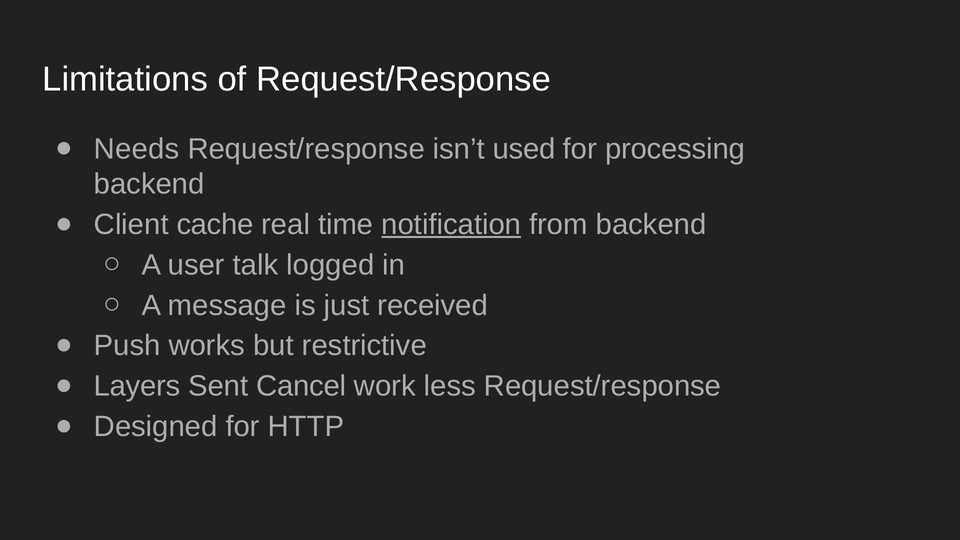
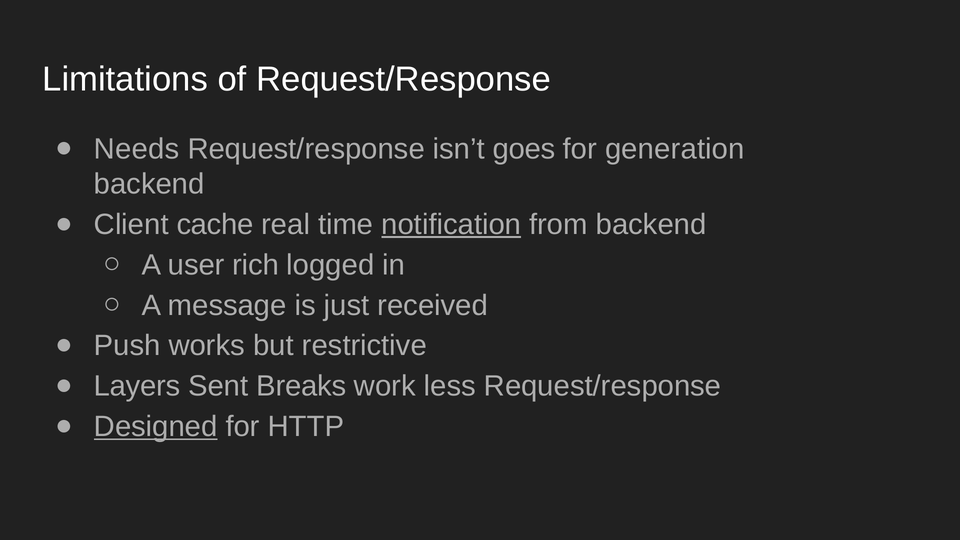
used: used -> goes
processing: processing -> generation
talk: talk -> rich
Cancel: Cancel -> Breaks
Designed underline: none -> present
